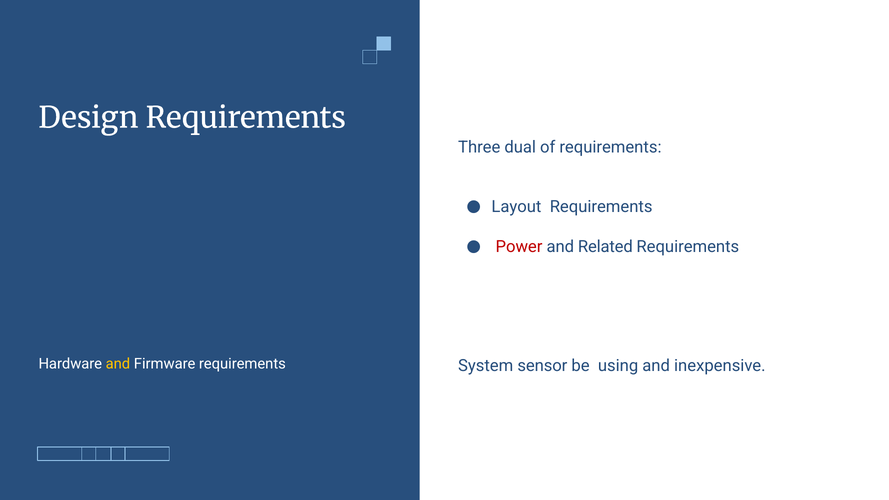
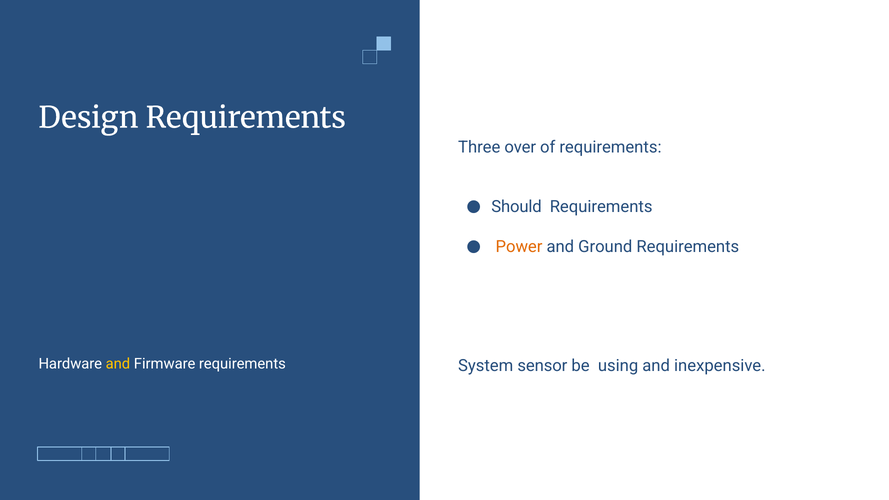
dual: dual -> over
Layout: Layout -> Should
Power colour: red -> orange
Related: Related -> Ground
